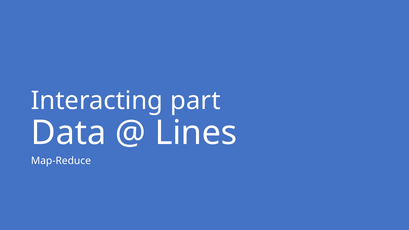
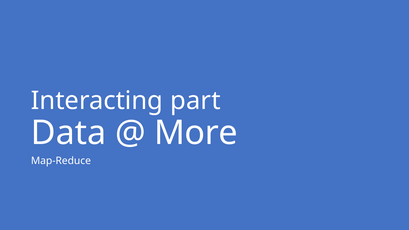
Lines: Lines -> More
